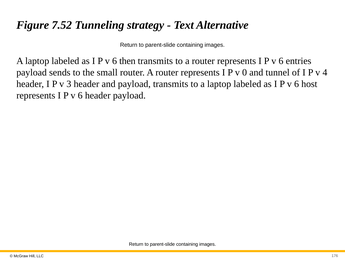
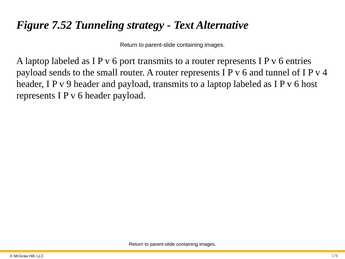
then: then -> port
0 at (245, 72): 0 -> 6
3: 3 -> 9
